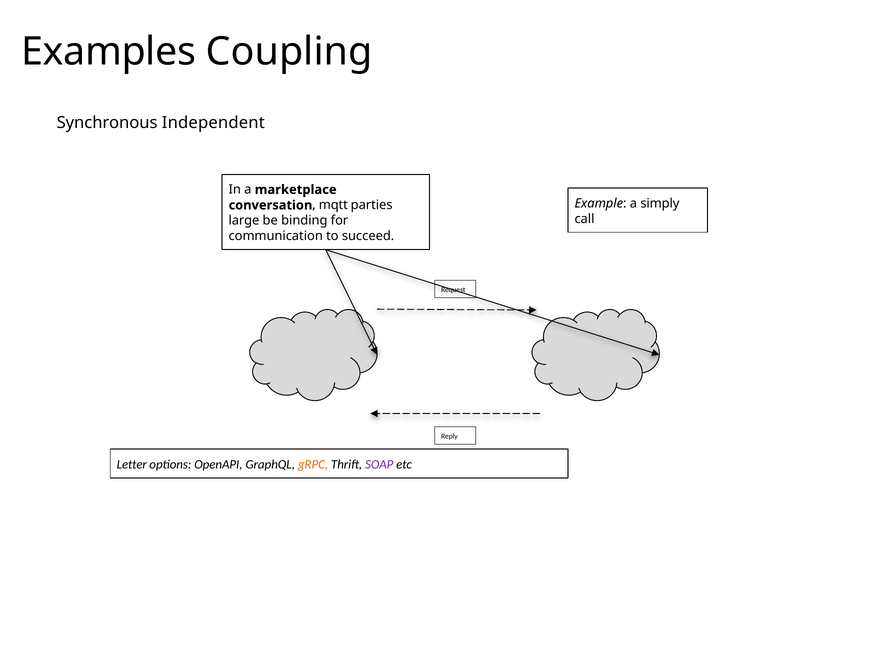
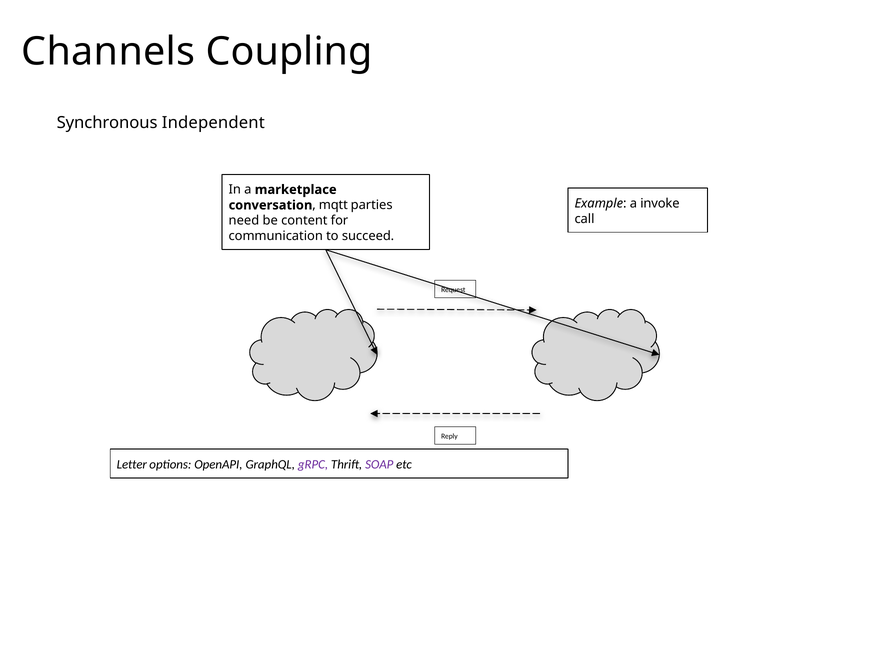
Examples: Examples -> Channels
simply: simply -> invoke
large: large -> need
binding: binding -> content
gRPC colour: orange -> purple
